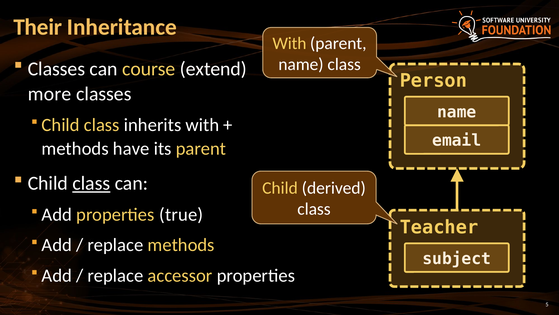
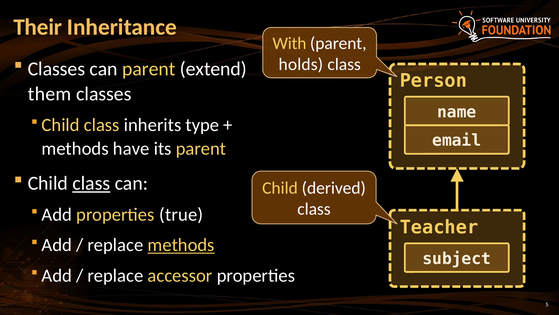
name at (301, 64): name -> holds
can course: course -> parent
more: more -> them
inherits with: with -> type
methods at (181, 245) underline: none -> present
